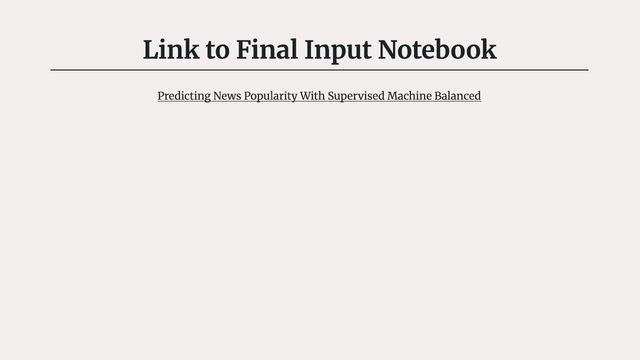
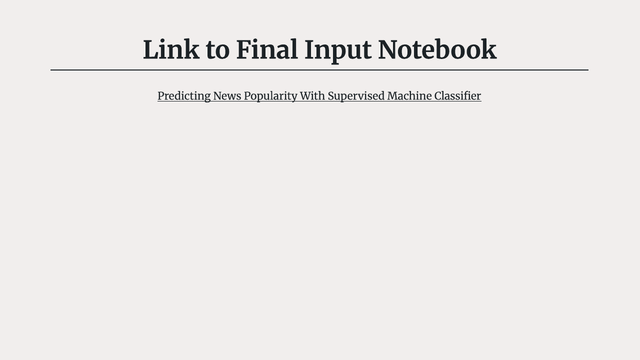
Balanced: Balanced -> Classifier
